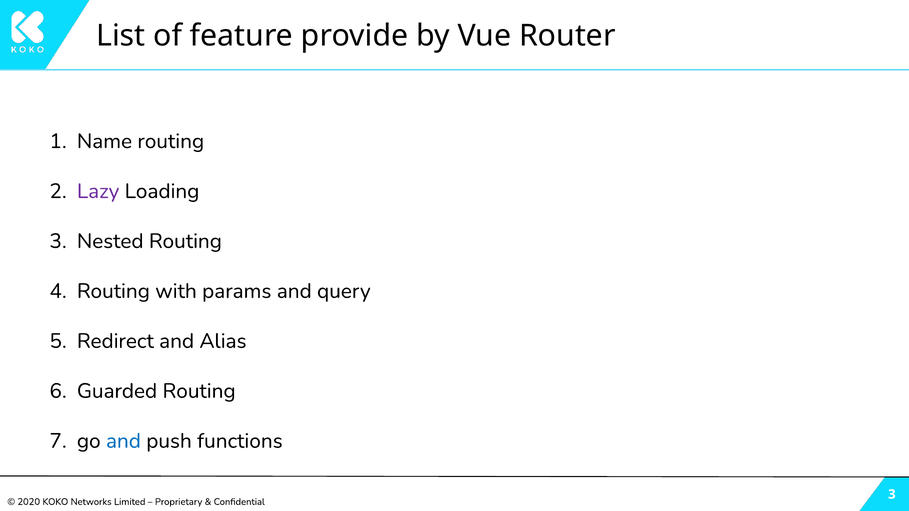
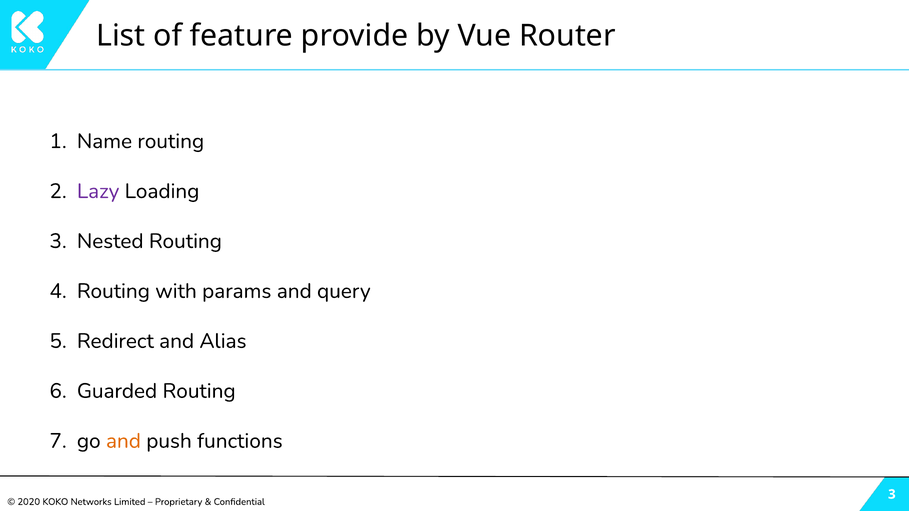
and at (123, 441) colour: blue -> orange
